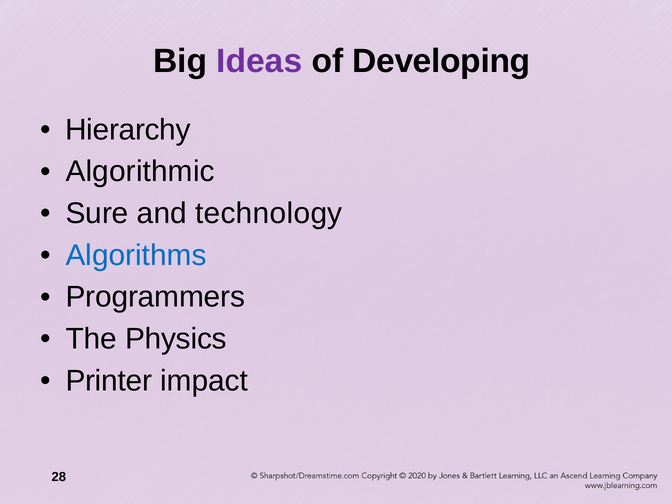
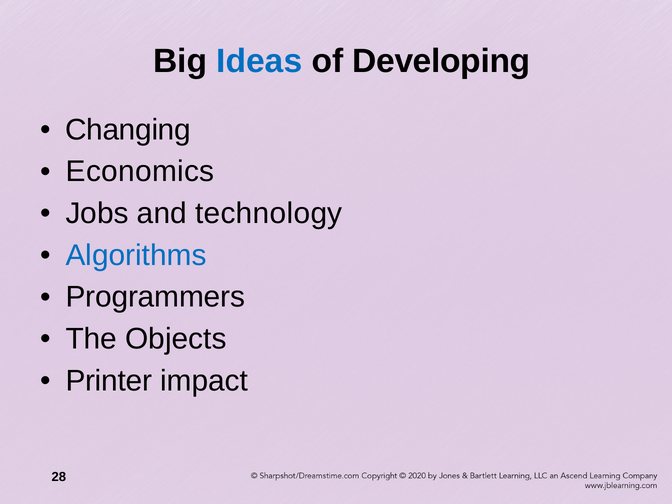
Ideas colour: purple -> blue
Hierarchy: Hierarchy -> Changing
Algorithmic: Algorithmic -> Economics
Sure: Sure -> Jobs
Physics: Physics -> Objects
